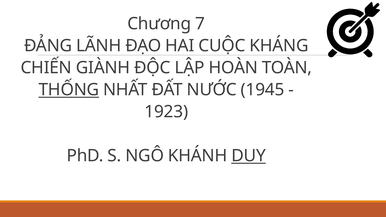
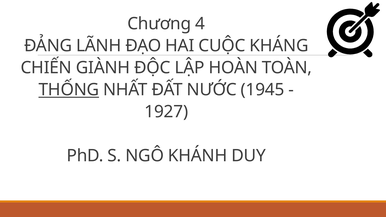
7: 7 -> 4
1923: 1923 -> 1927
DUY underline: present -> none
